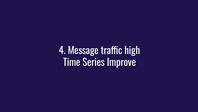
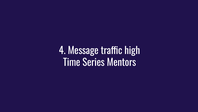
Improve: Improve -> Mentors
